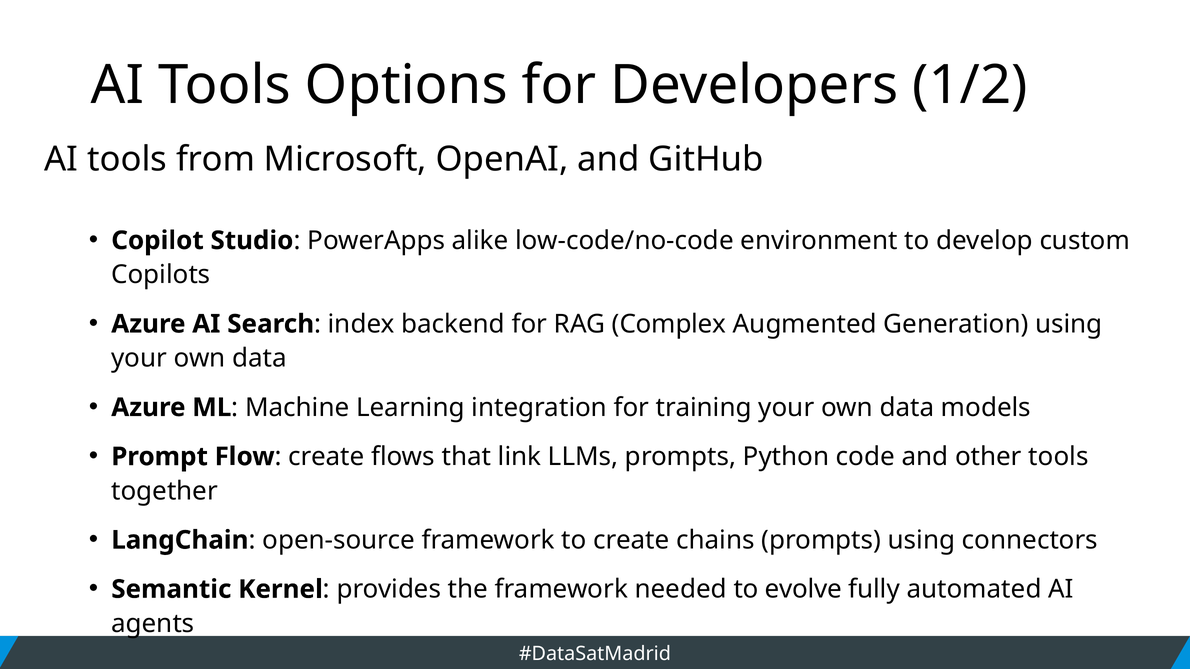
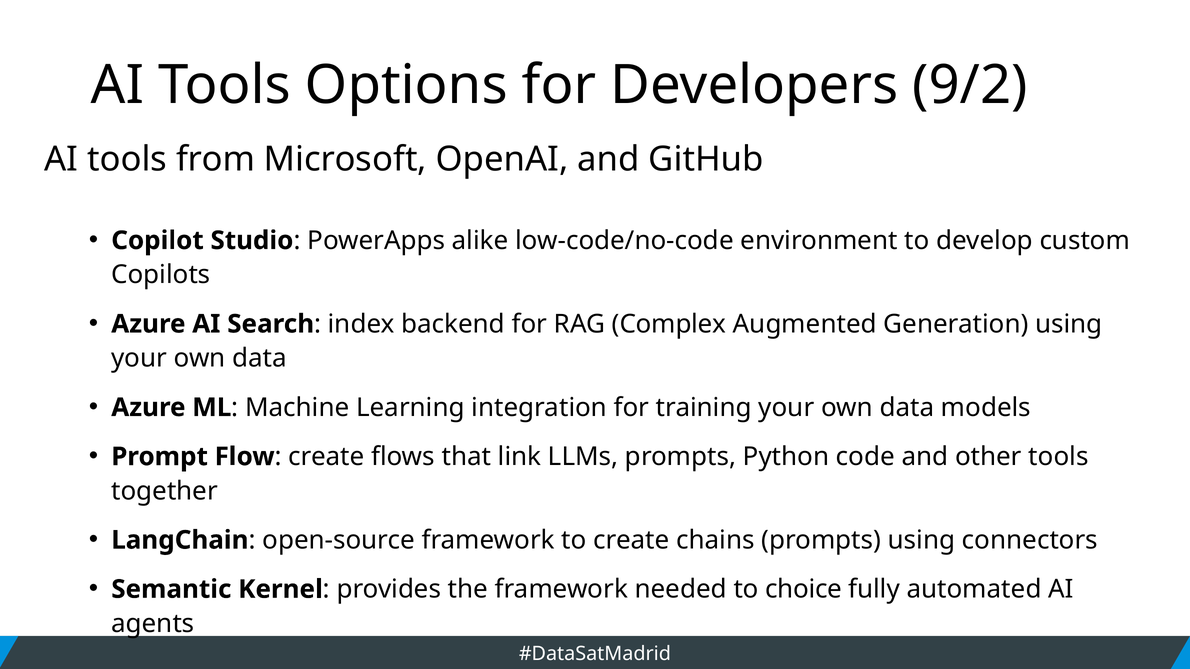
1/2: 1/2 -> 9/2
evolve: evolve -> choice
